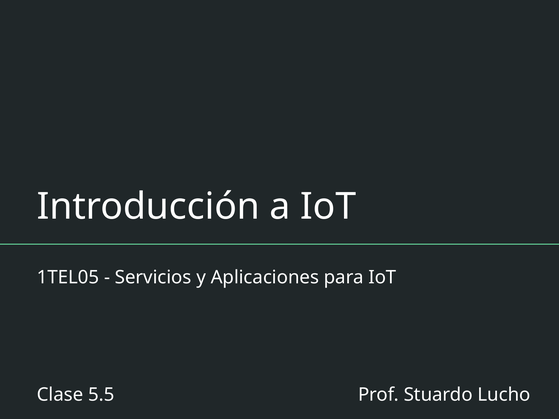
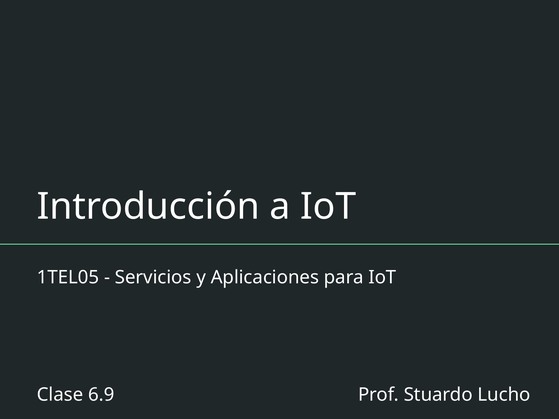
5.5: 5.5 -> 6.9
